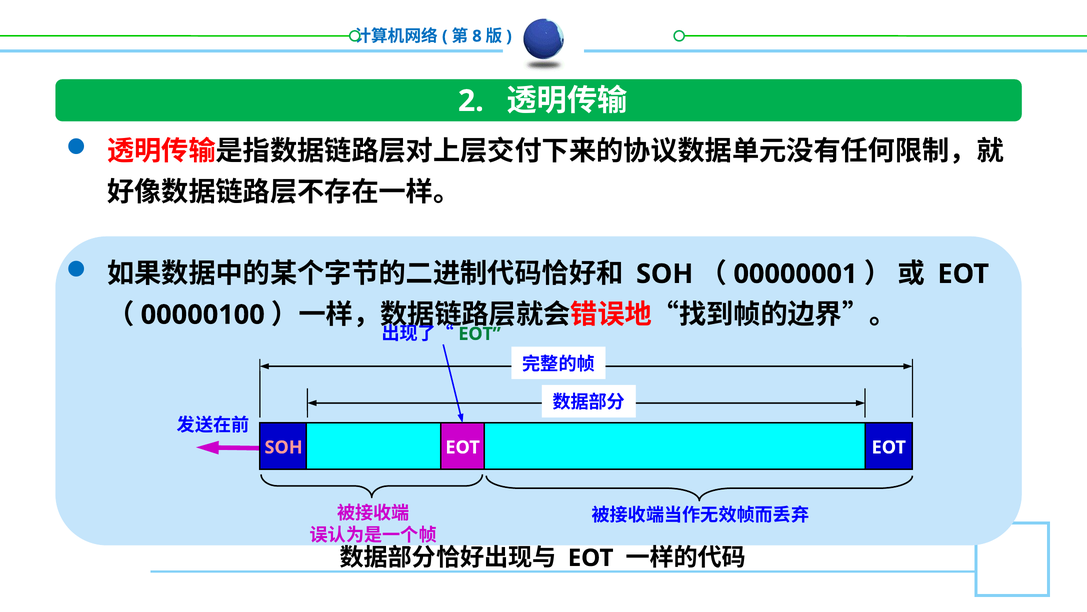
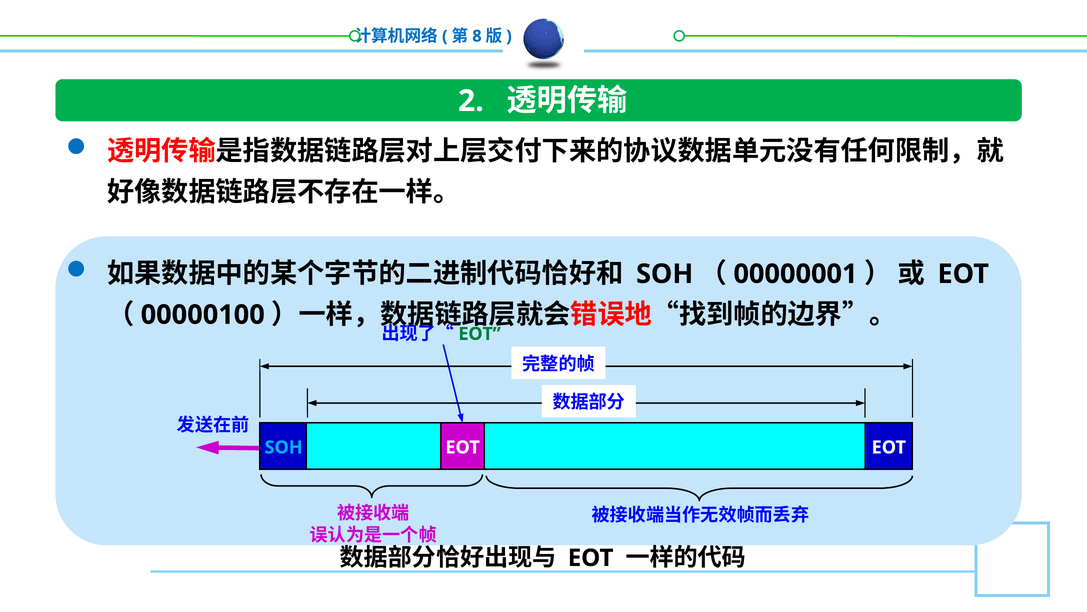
SOH at (284, 447) colour: pink -> light blue
